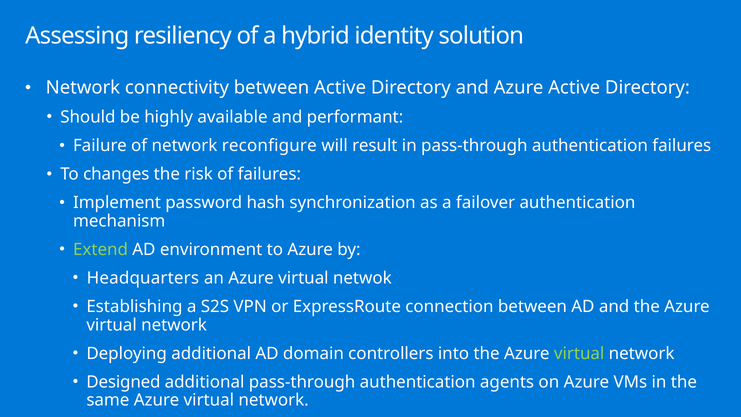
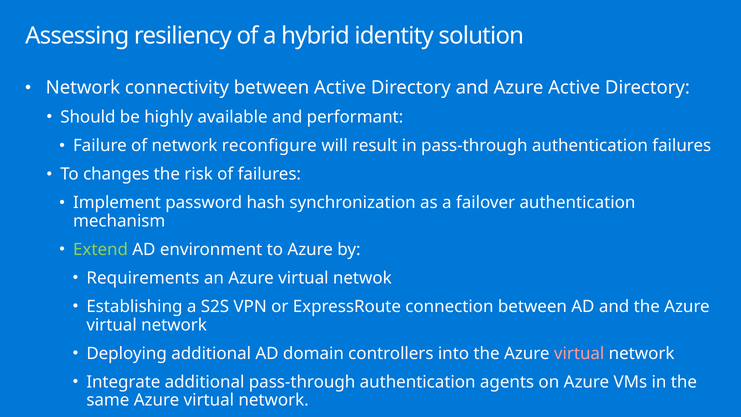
Headquarters: Headquarters -> Requirements
virtual at (579, 353) colour: light green -> pink
Designed: Designed -> Integrate
